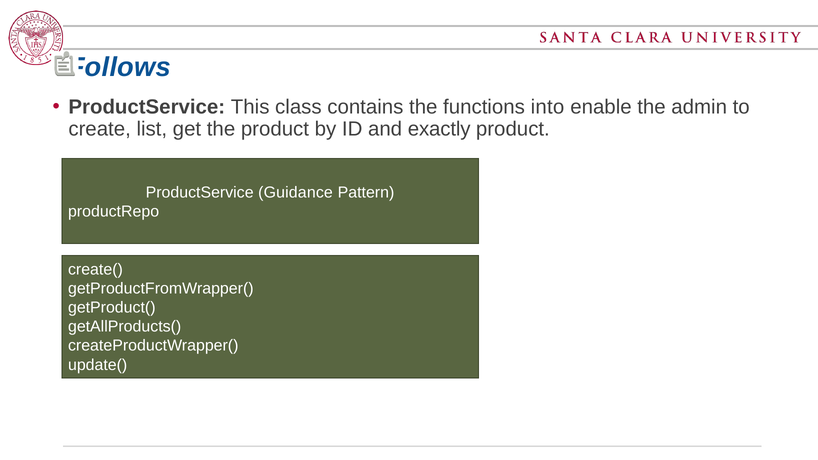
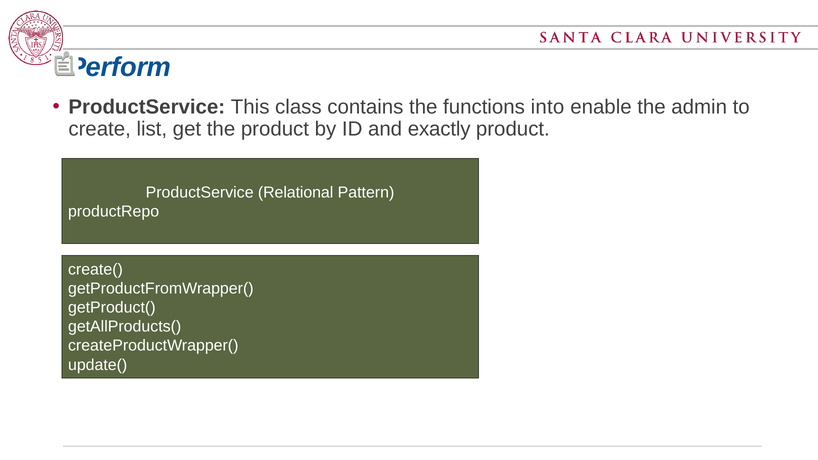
Follows: Follows -> Perform
Guidance: Guidance -> Relational
